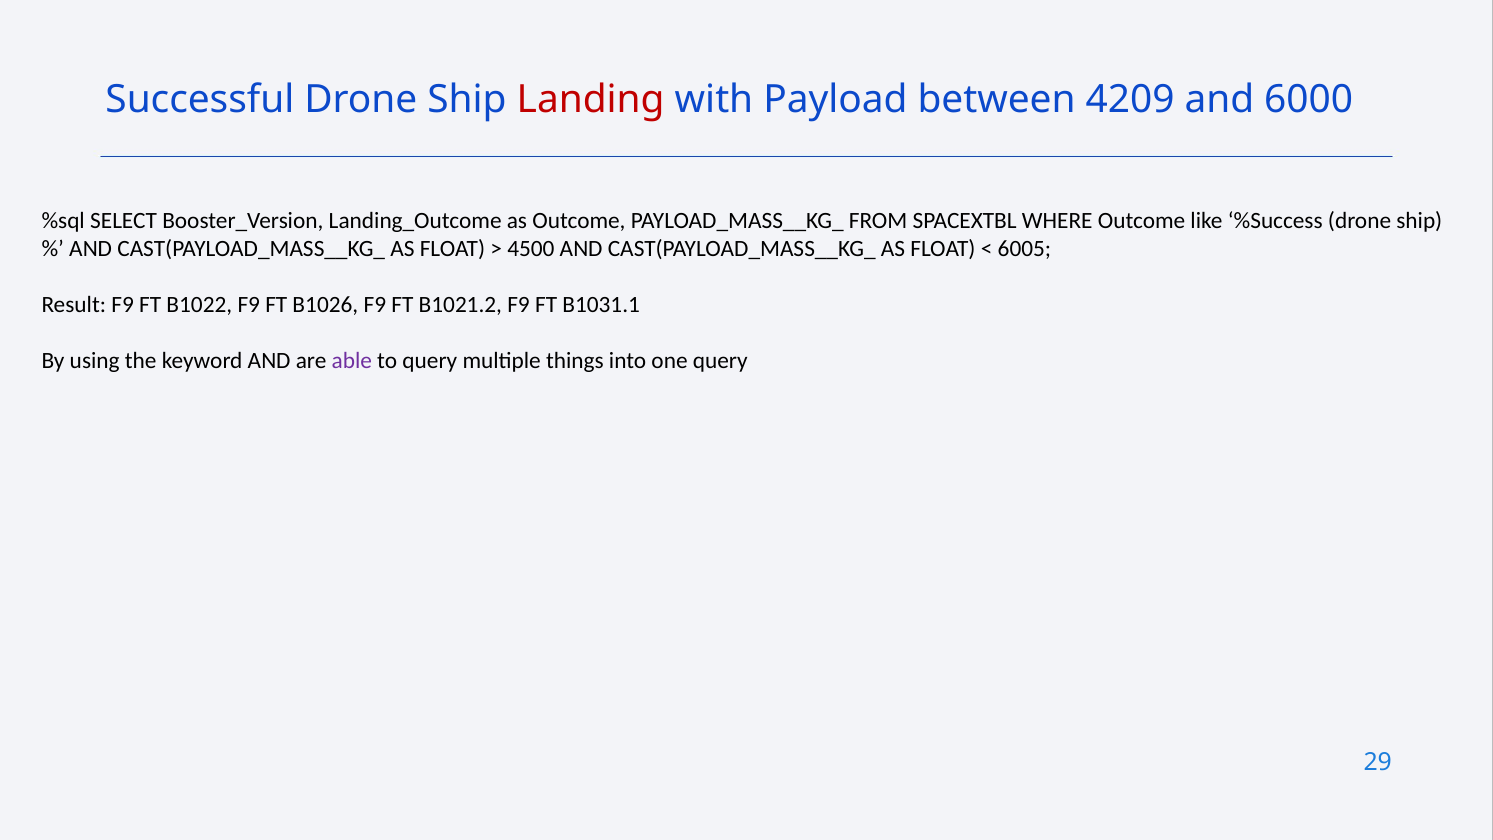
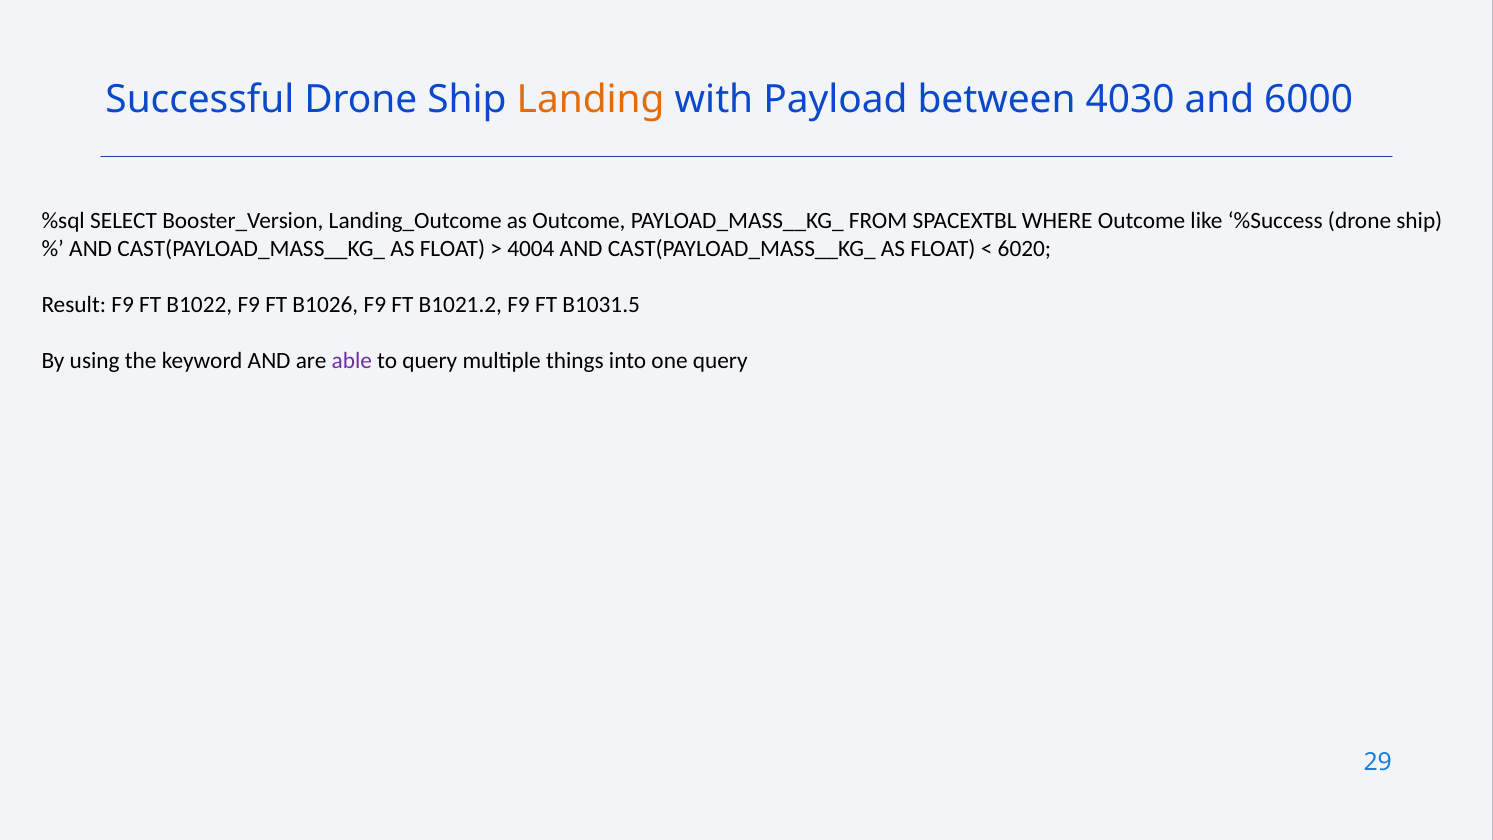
Landing colour: red -> orange
4209: 4209 -> 4030
4500: 4500 -> 4004
6005: 6005 -> 6020
B1031.1: B1031.1 -> B1031.5
